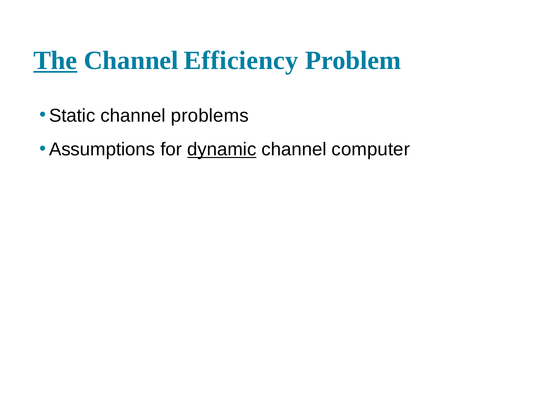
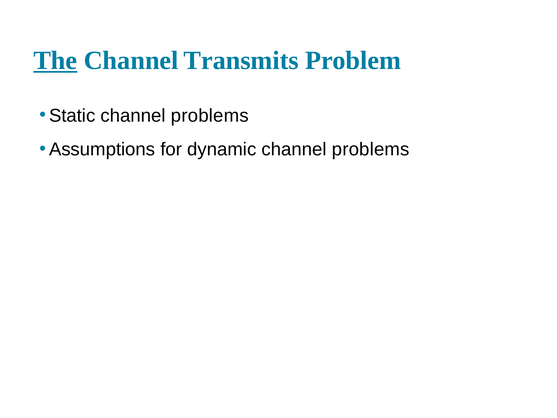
Efficiency: Efficiency -> Transmits
dynamic underline: present -> none
computer at (371, 149): computer -> problems
